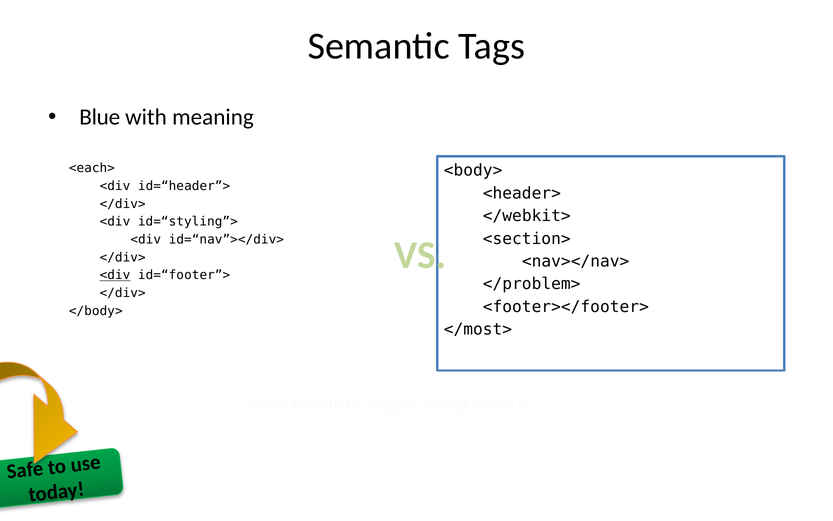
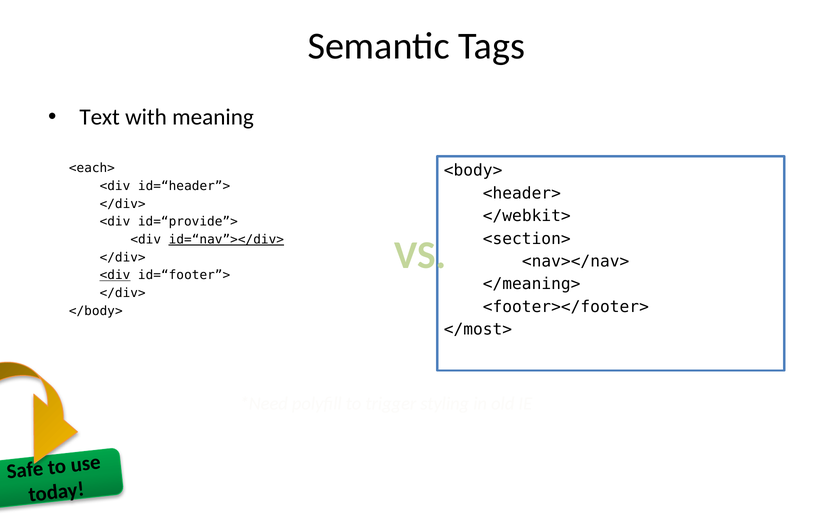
Blue: Blue -> Text
id=“styling”>: id=“styling”> -> id=“provide”>
id=“nav”></div> underline: none -> present
</problem>: </problem> -> </meaning>
